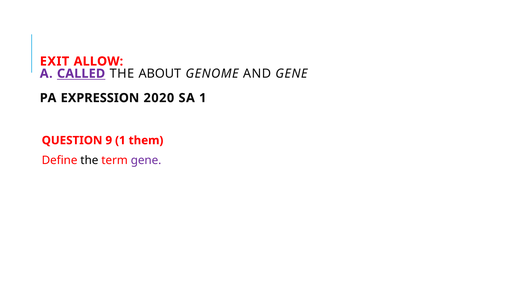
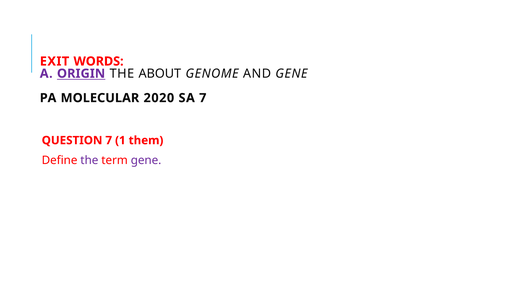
ALLOW: ALLOW -> WORDS
CALLED: CALLED -> ORIGIN
EXPRESSION: EXPRESSION -> MOLECULAR
SA 1: 1 -> 7
QUESTION 9: 9 -> 7
the at (89, 160) colour: black -> purple
